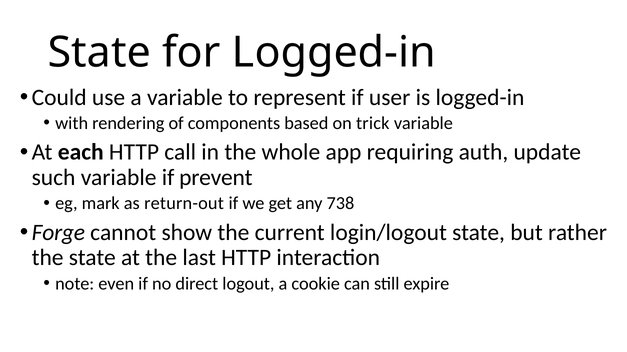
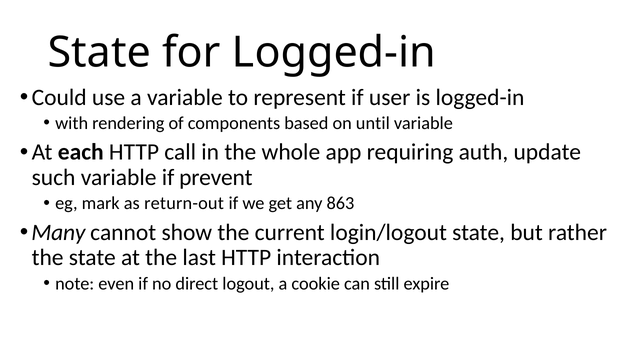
trick: trick -> until
738: 738 -> 863
Forge: Forge -> Many
